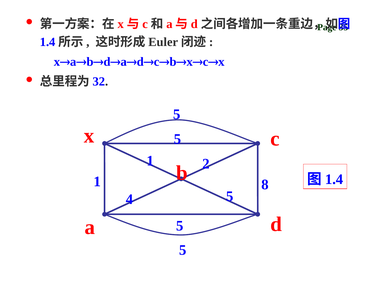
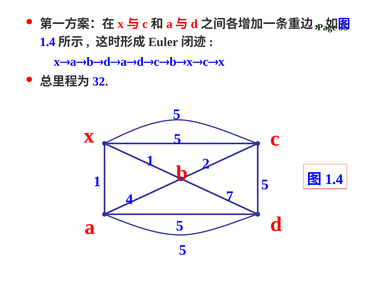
1 8: 8 -> 5
4 5: 5 -> 7
